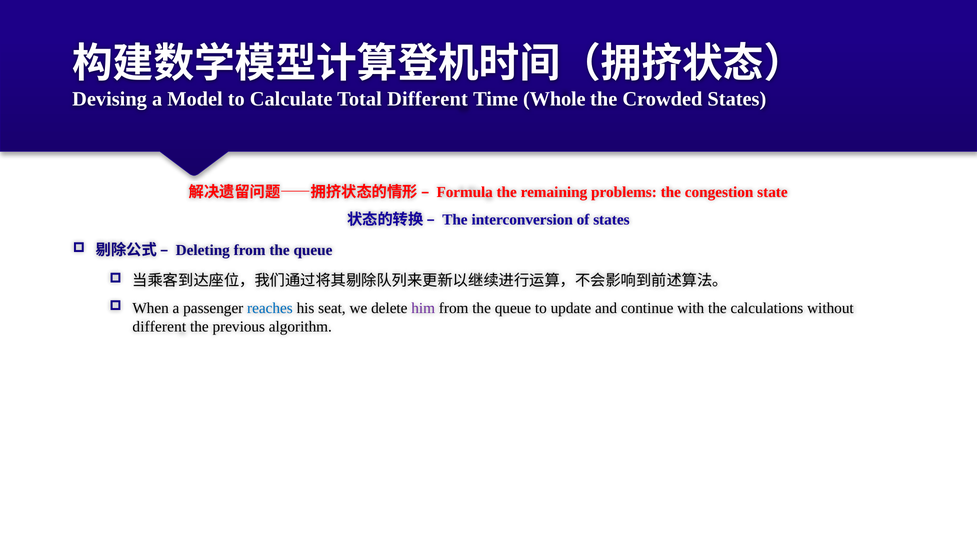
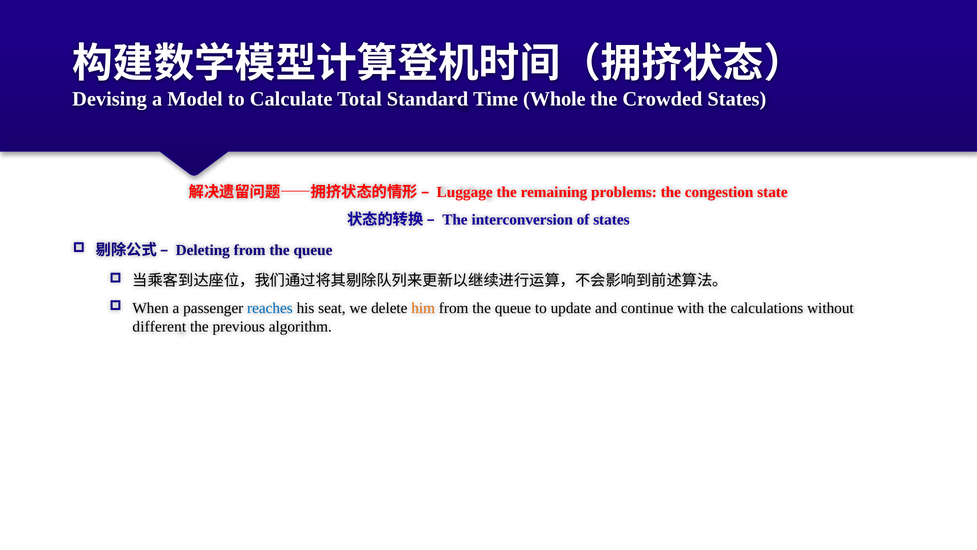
Total Different: Different -> Standard
Formula: Formula -> Luggage
him colour: purple -> orange
